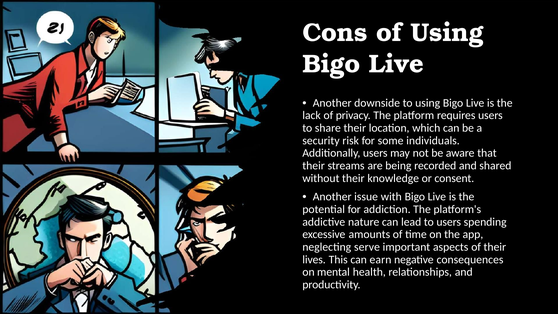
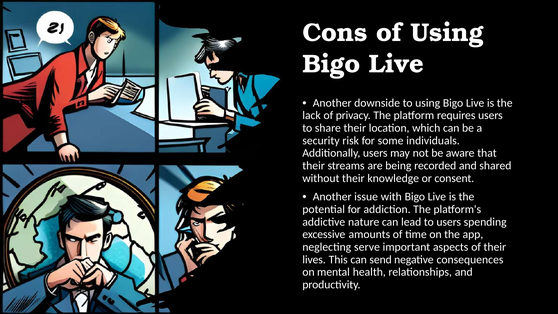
earn: earn -> send
